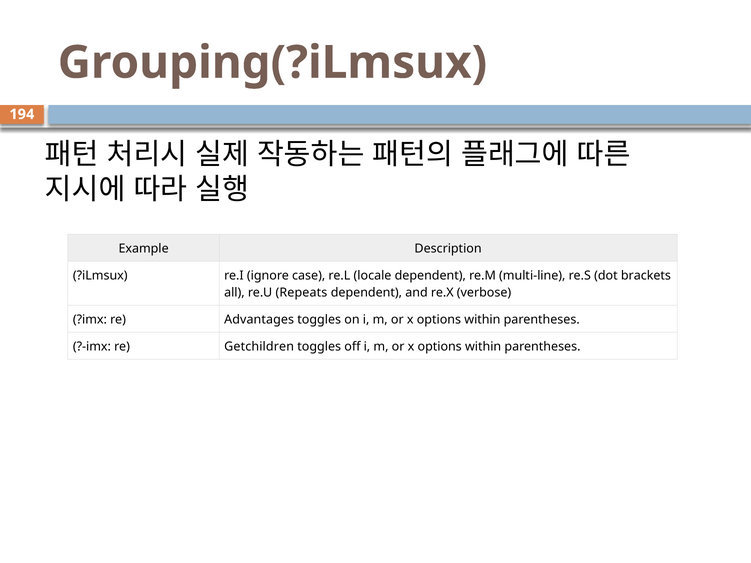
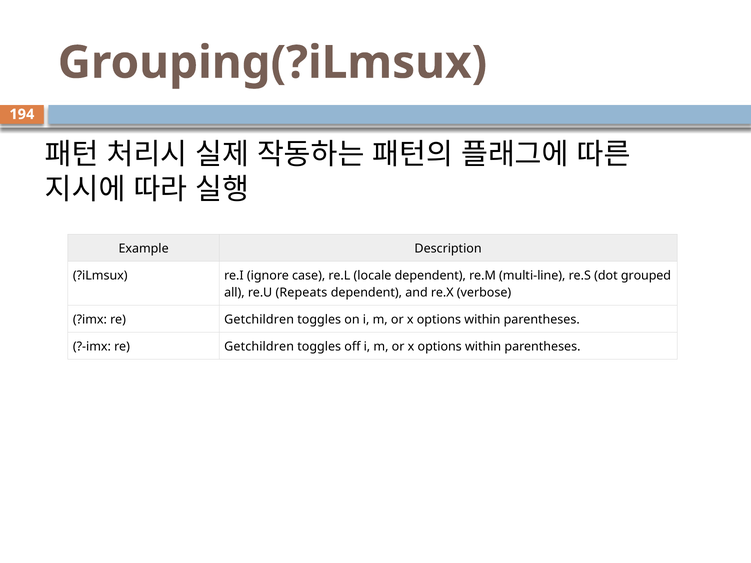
brackets: brackets -> grouped
?imx re Advantages: Advantages -> Getchildren
